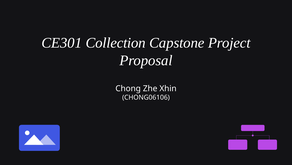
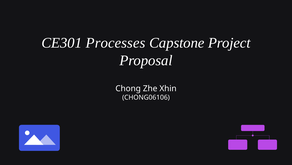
Collection: Collection -> Processes
